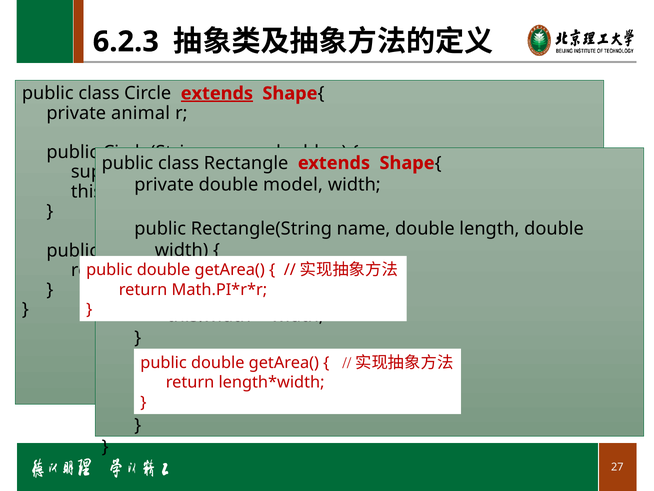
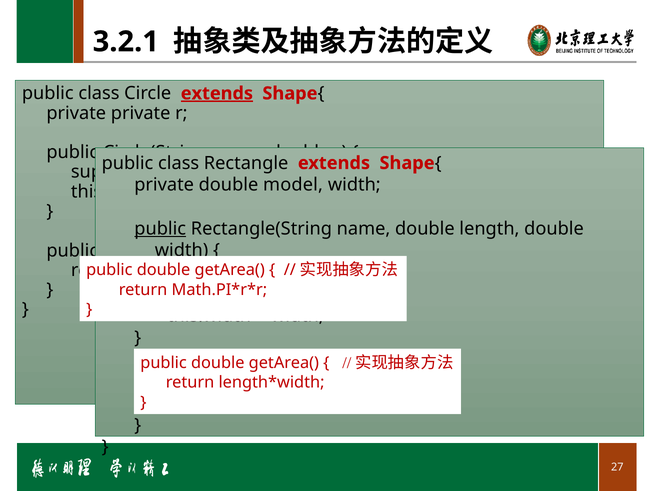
6.2.3: 6.2.3 -> 3.2.1
private animal: animal -> private
public at (160, 228) underline: none -> present
